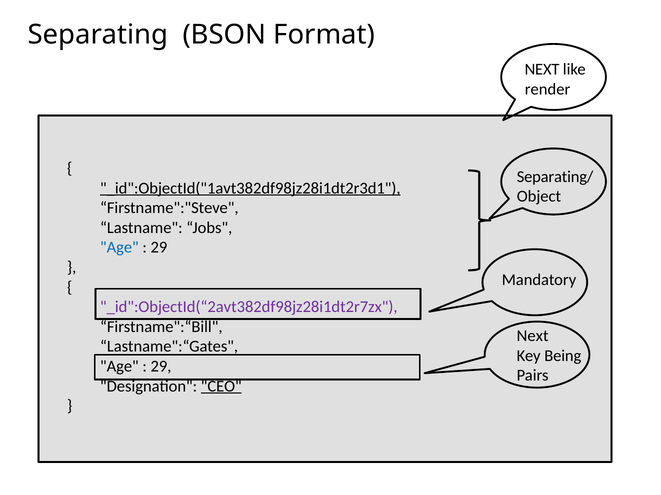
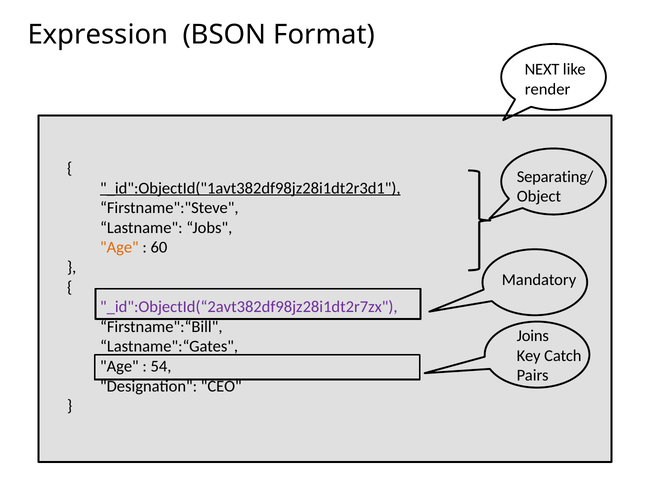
Separating: Separating -> Expression
Age at (119, 248) colour: blue -> orange
29 at (159, 248): 29 -> 60
Next at (533, 336): Next -> Joins
Being: Being -> Catch
29 at (161, 367): 29 -> 54
CEO underline: present -> none
